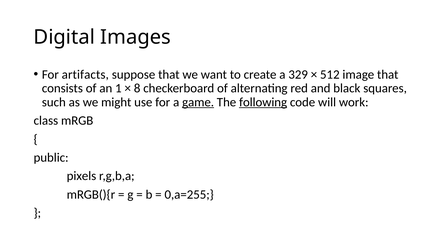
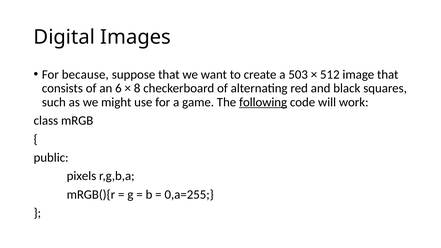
artifacts: artifacts -> because
329: 329 -> 503
1: 1 -> 6
game underline: present -> none
